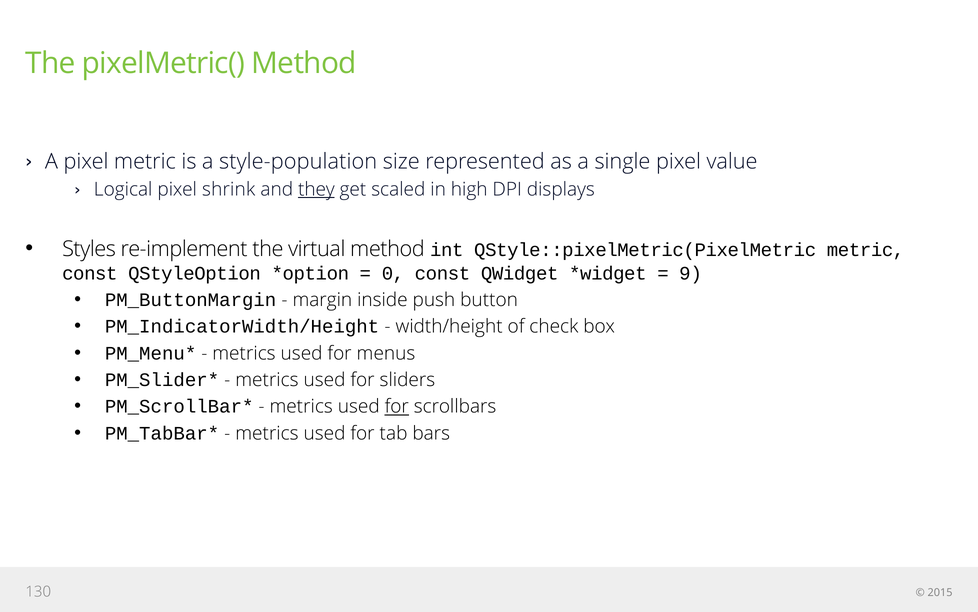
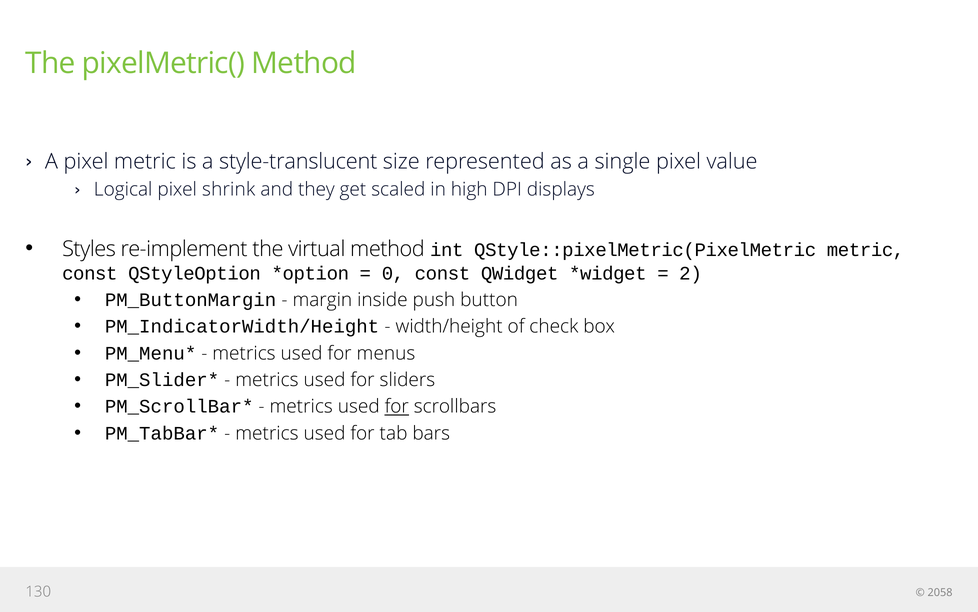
style-population: style-population -> style-translucent
they underline: present -> none
9: 9 -> 2
2015: 2015 -> 2058
